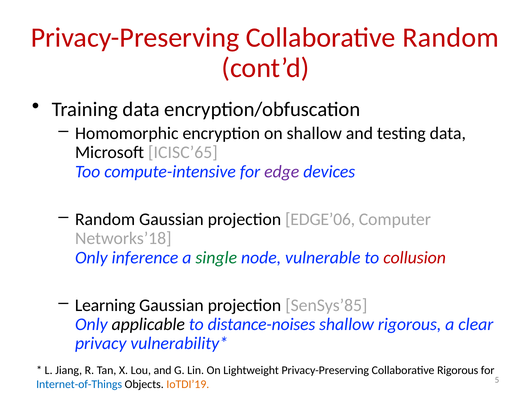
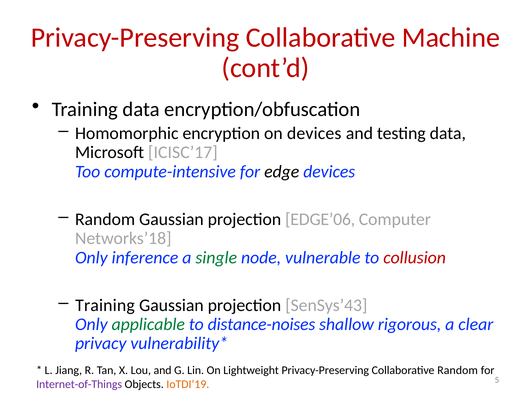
Collaborative Random: Random -> Machine
on shallow: shallow -> devices
ICISC’65: ICISC’65 -> ICISC’17
edge colour: purple -> black
Learning at (105, 305): Learning -> Training
SenSys’85: SenSys’85 -> SenSys’43
applicable colour: black -> green
Collaborative Rigorous: Rigorous -> Random
Internet-of-Things colour: blue -> purple
